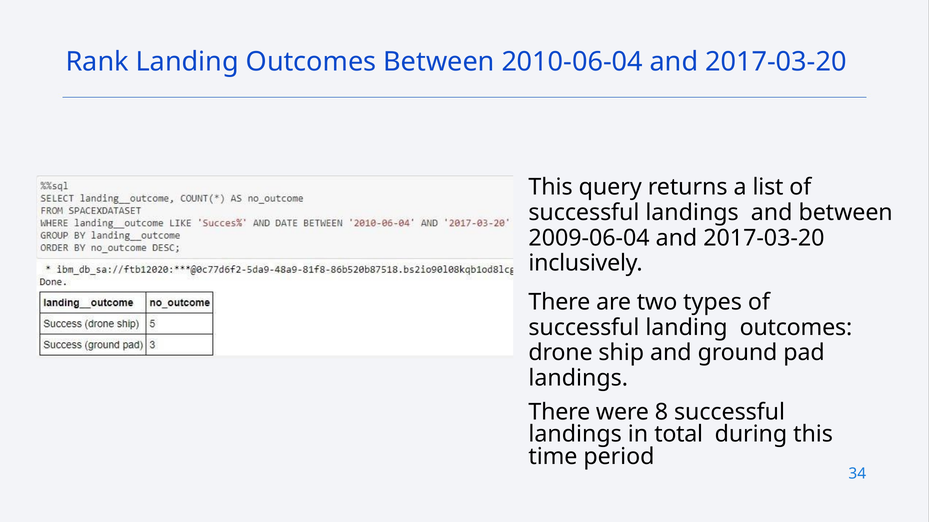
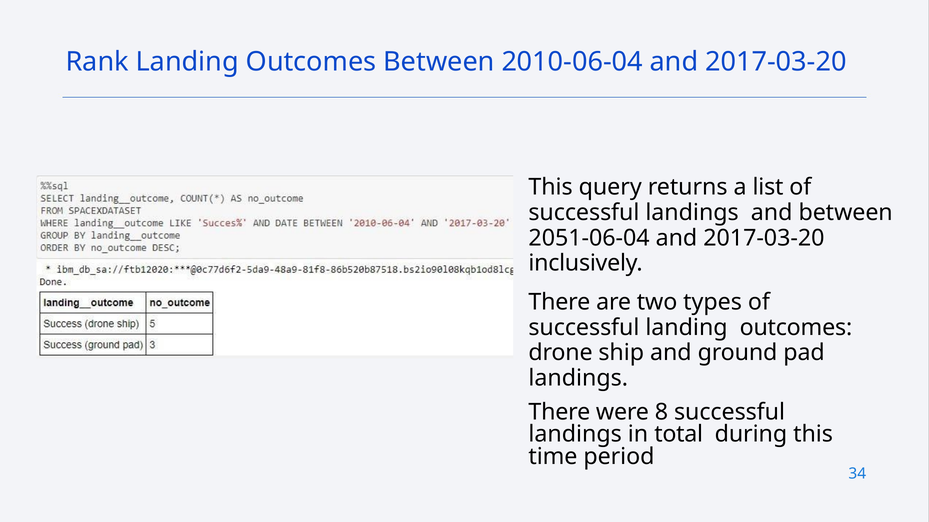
2009-06-04: 2009-06-04 -> 2051-06-04
